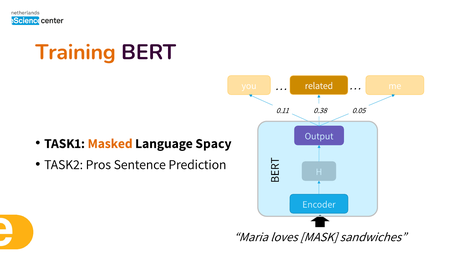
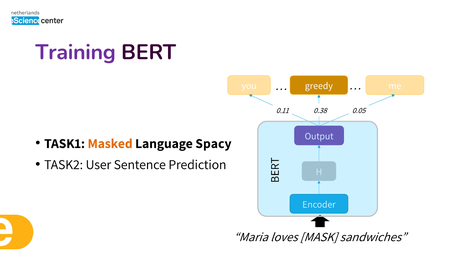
Training colour: orange -> purple
related: related -> greedy
Pros: Pros -> User
